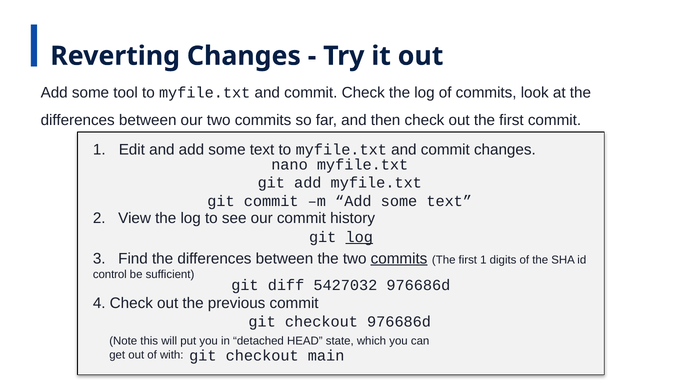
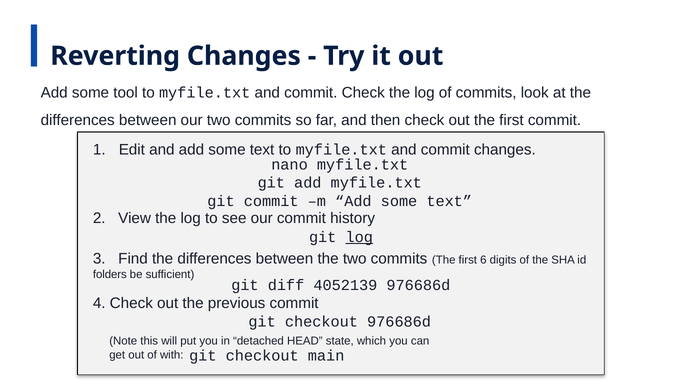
commits at (399, 258) underline: present -> none
first 1: 1 -> 6
control: control -> folders
5427032: 5427032 -> 4052139
